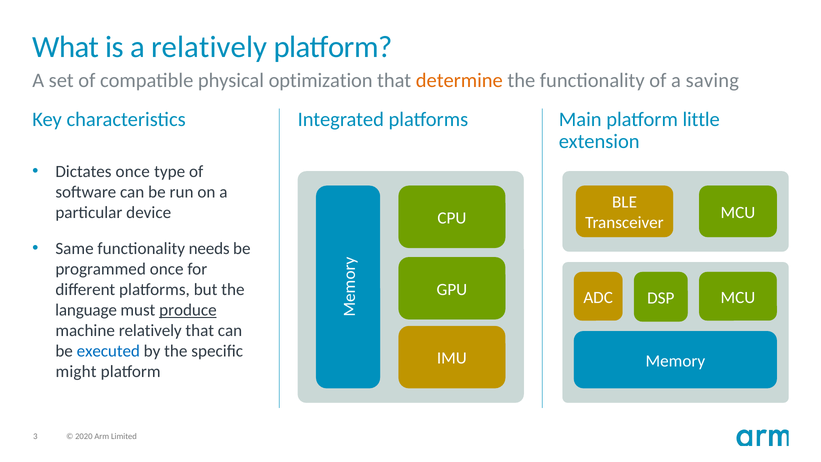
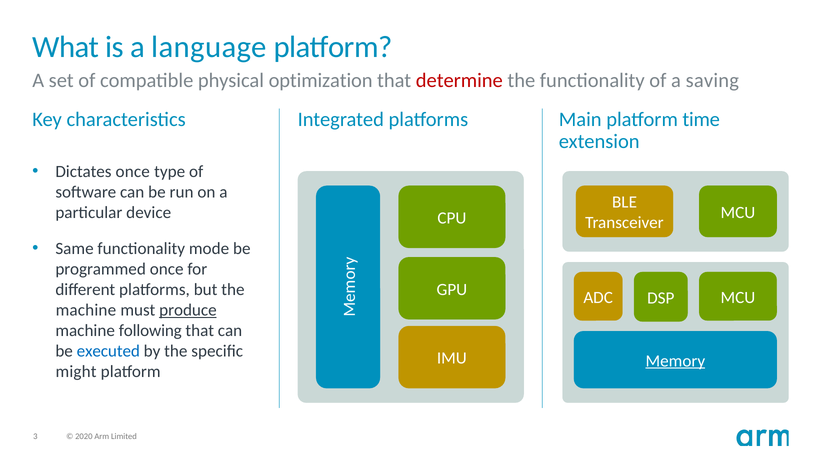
a relatively: relatively -> language
determine colour: orange -> red
little: little -> time
needs: needs -> mode
language at (86, 310): language -> machine
machine relatively: relatively -> following
Memory underline: none -> present
